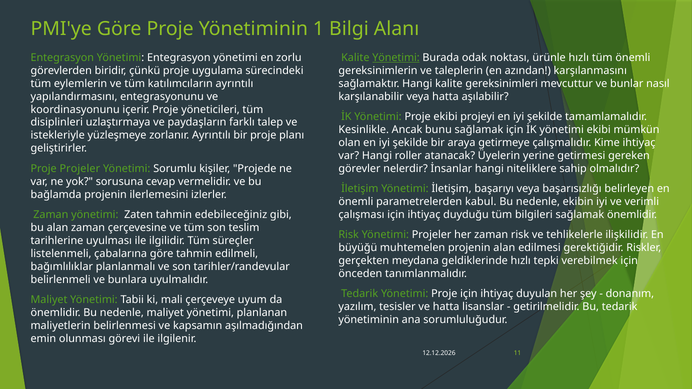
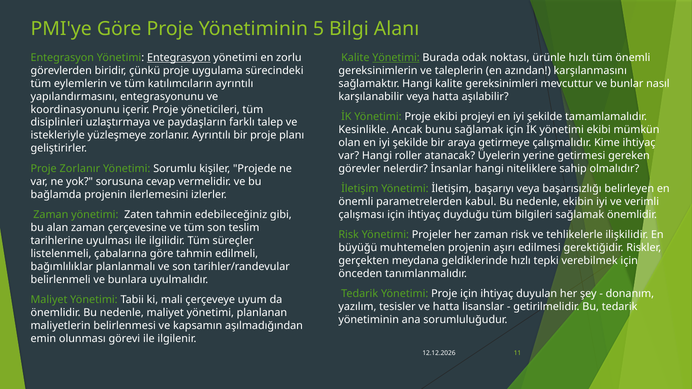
1: 1 -> 5
Entegrasyon at (179, 58) underline: none -> present
Proje Projeler: Projeler -> Zorlanır
projenin alan: alan -> aşırı
